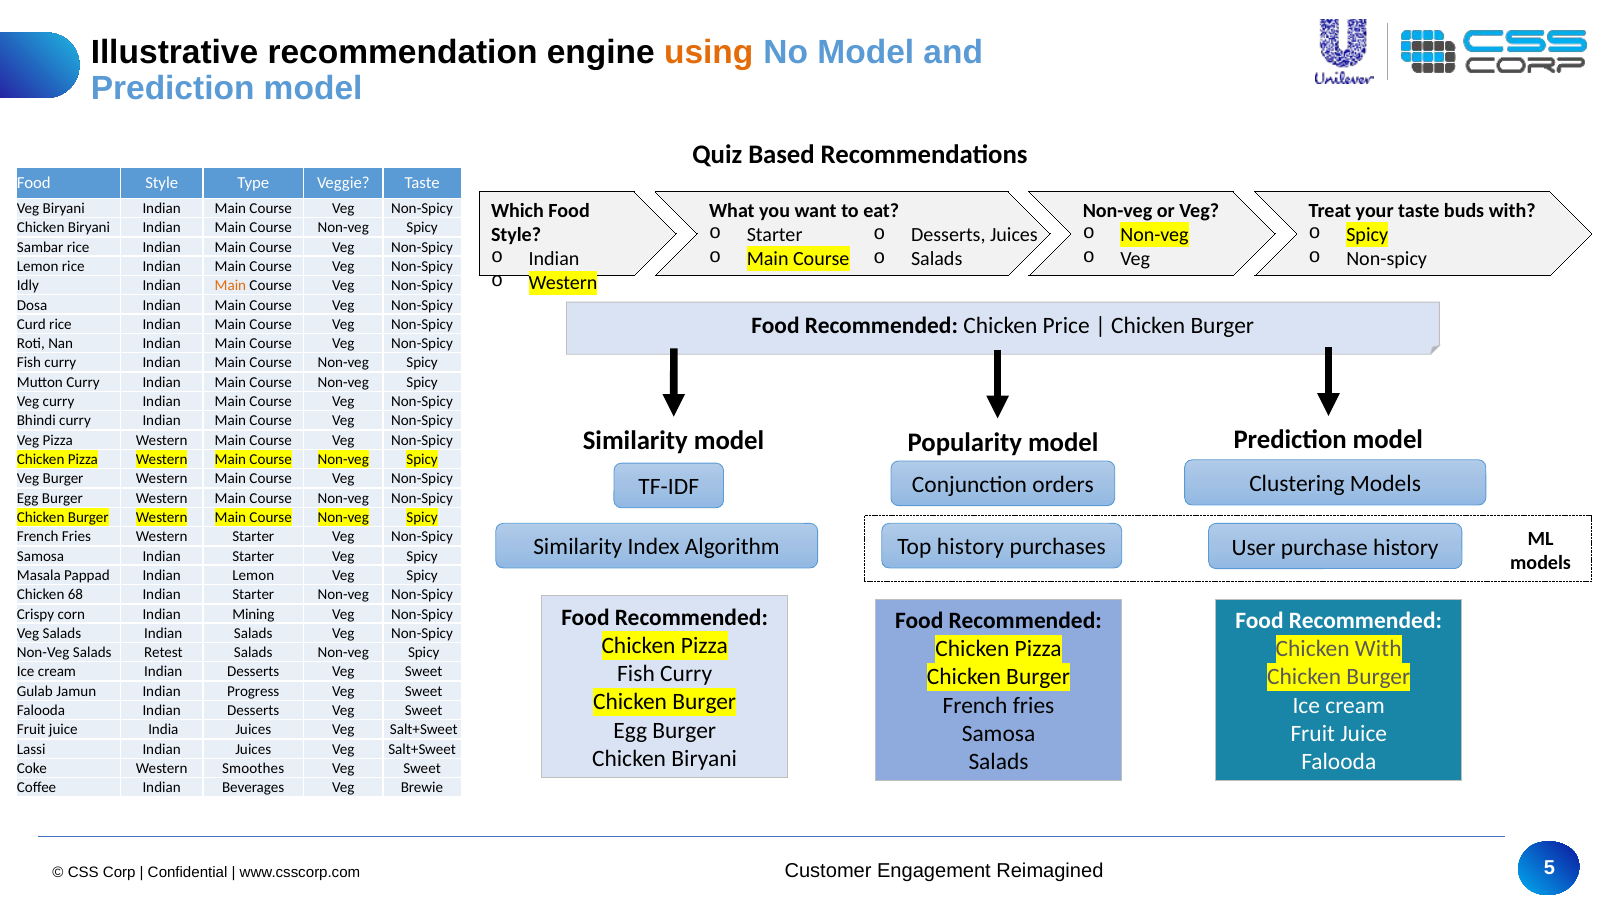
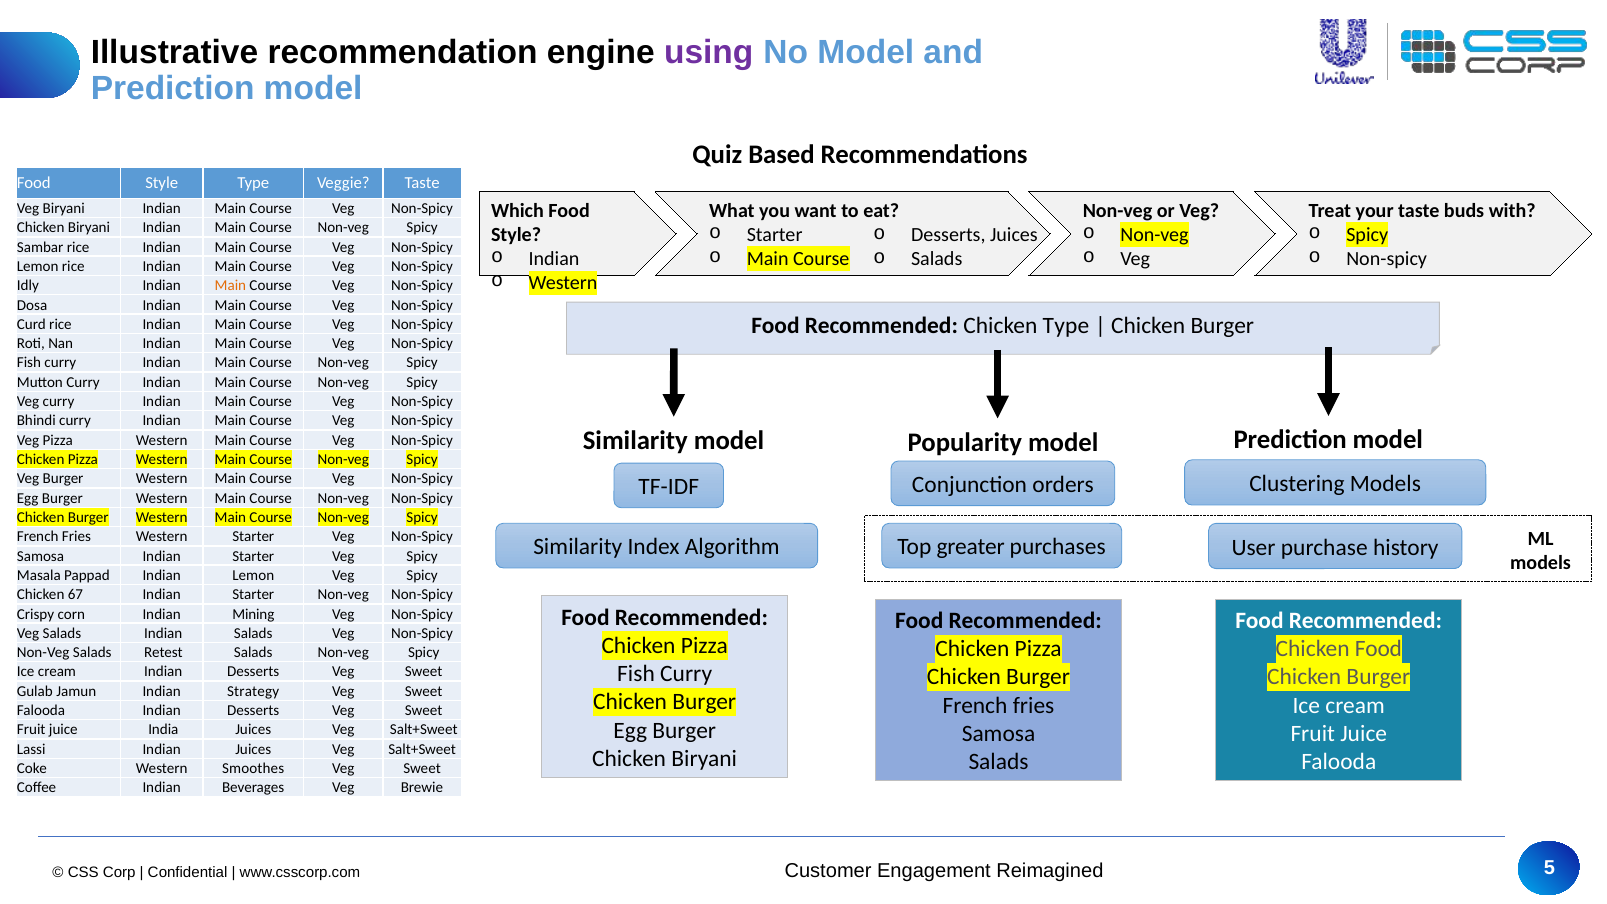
using colour: orange -> purple
Chicken Price: Price -> Type
Top history: history -> greater
68: 68 -> 67
Chicken With: With -> Food
Progress: Progress -> Strategy
